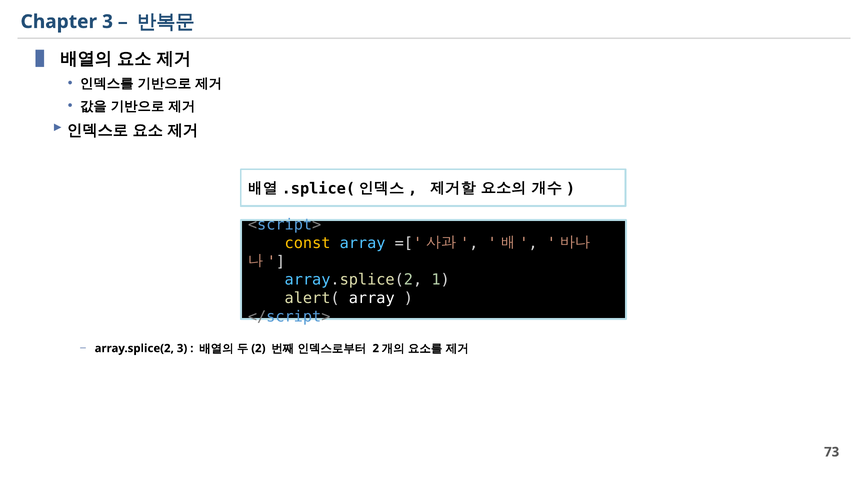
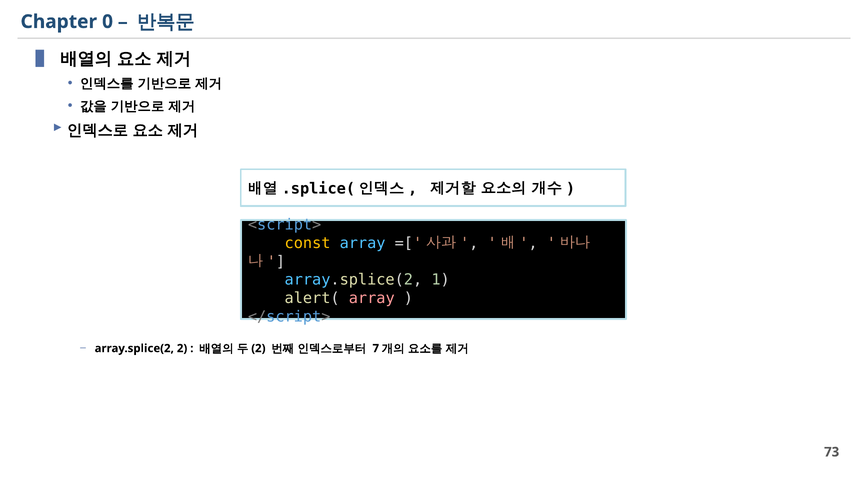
Chapter 3: 3 -> 0
array at (372, 298) colour: white -> pink
array.splice(2 3: 3 -> 2
2 at (376, 348): 2 -> 7
